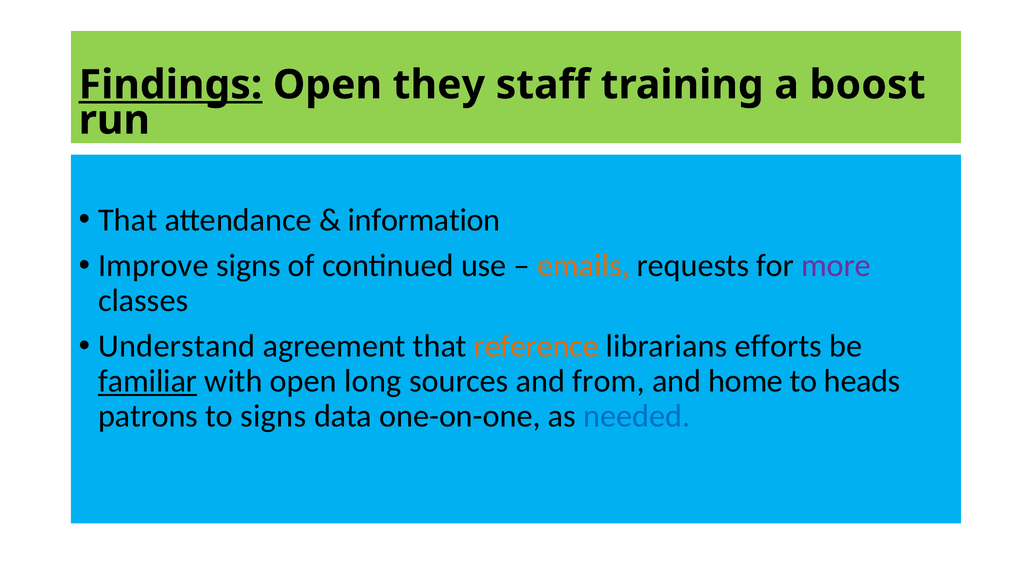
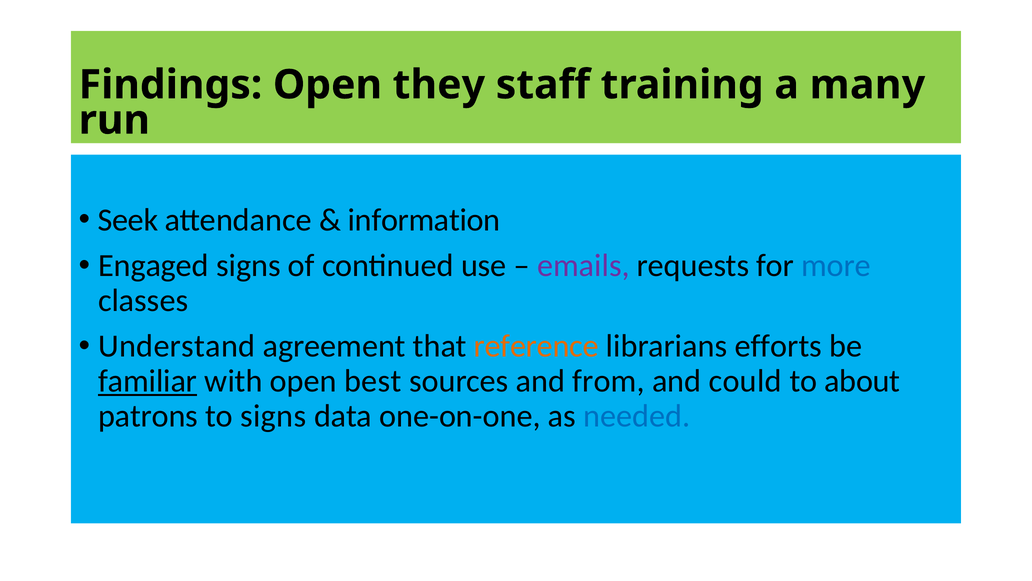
Findings underline: present -> none
boost: boost -> many
That at (128, 220): That -> Seek
Improve: Improve -> Engaged
emails colour: orange -> purple
more colour: purple -> blue
long: long -> best
home: home -> could
heads: heads -> about
